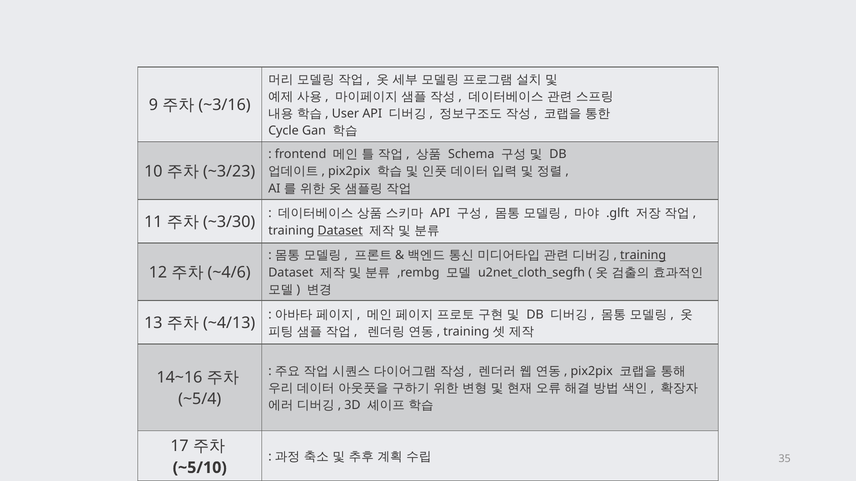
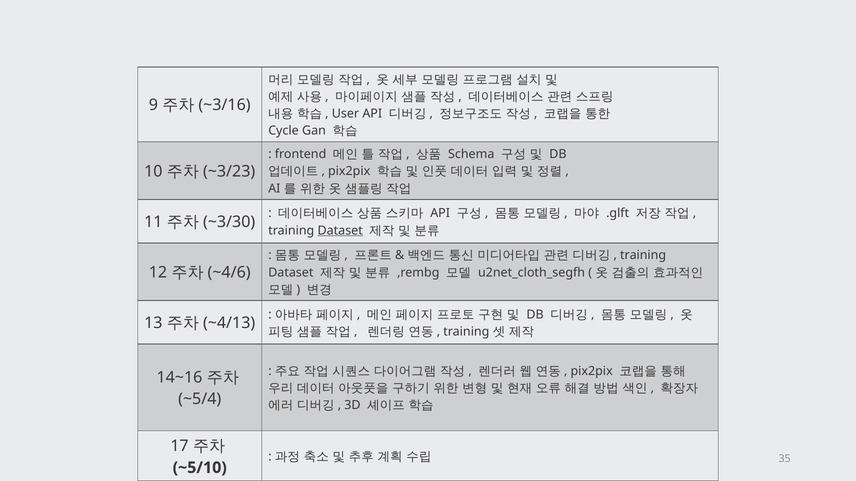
training at (643, 256) underline: present -> none
